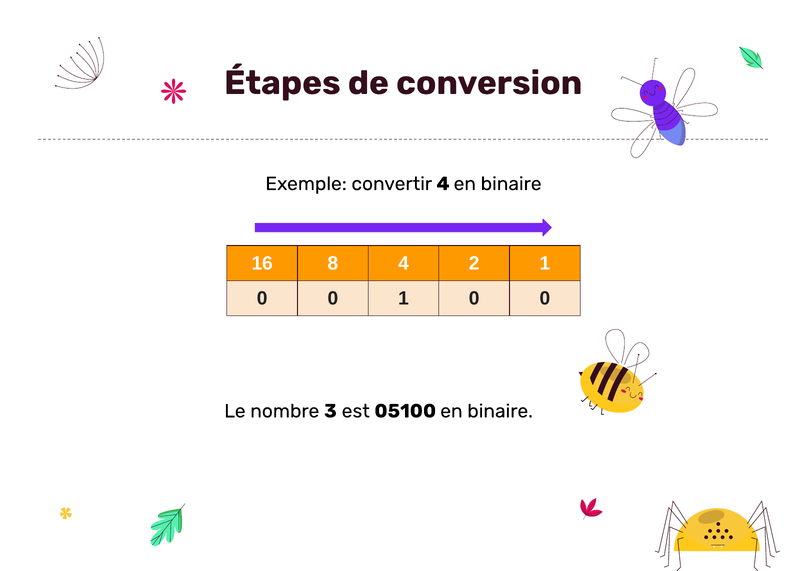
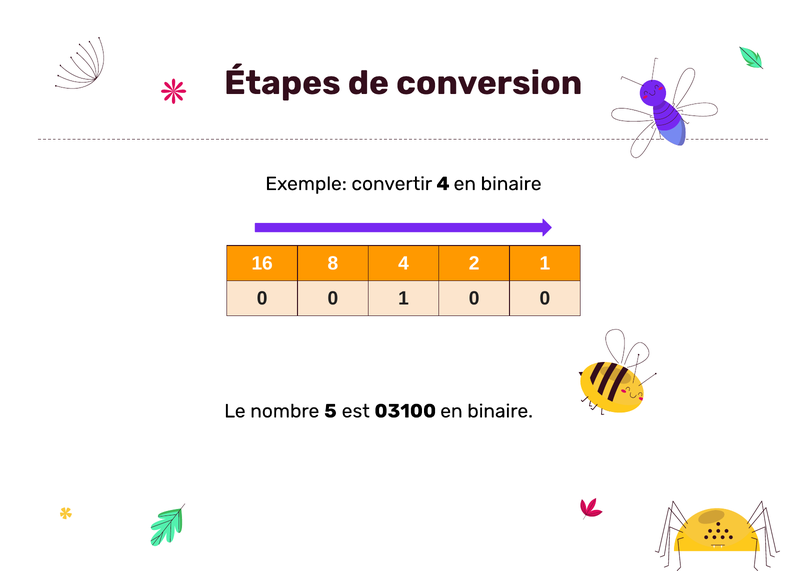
3: 3 -> 5
05100: 05100 -> 03100
